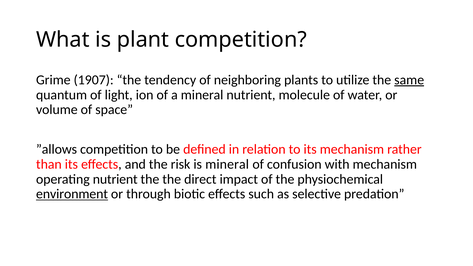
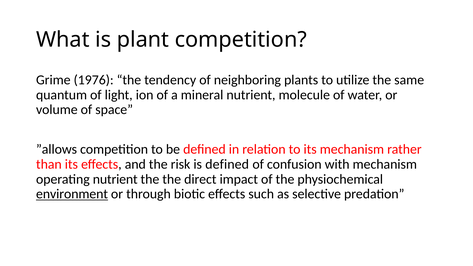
1907: 1907 -> 1976
same underline: present -> none
is mineral: mineral -> defined
